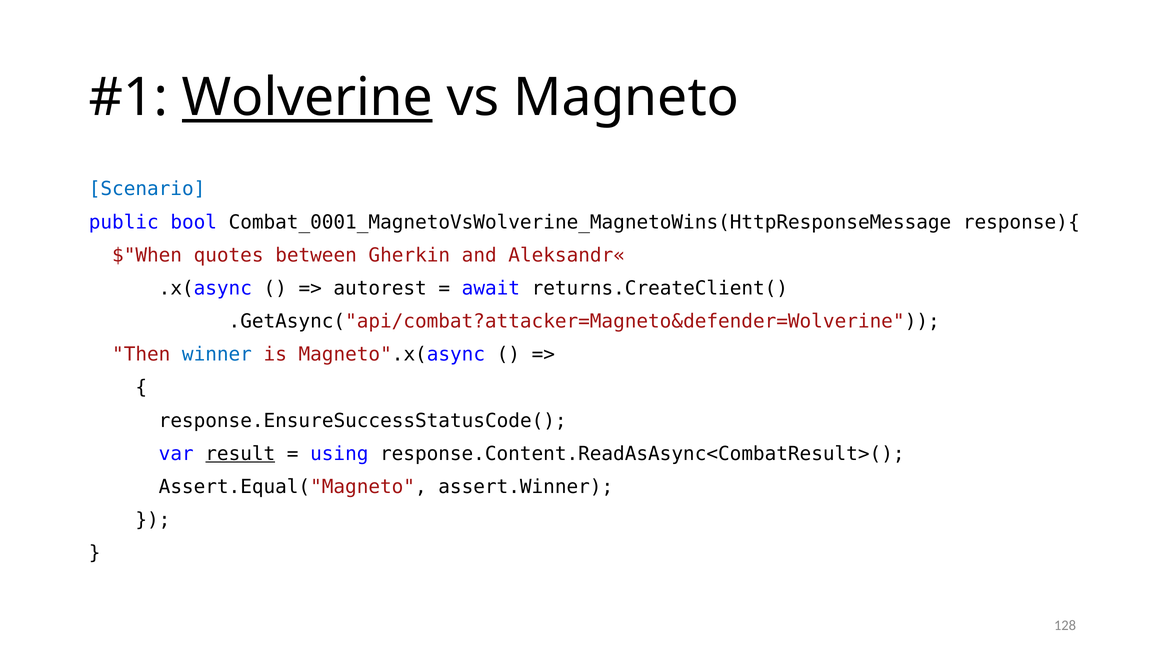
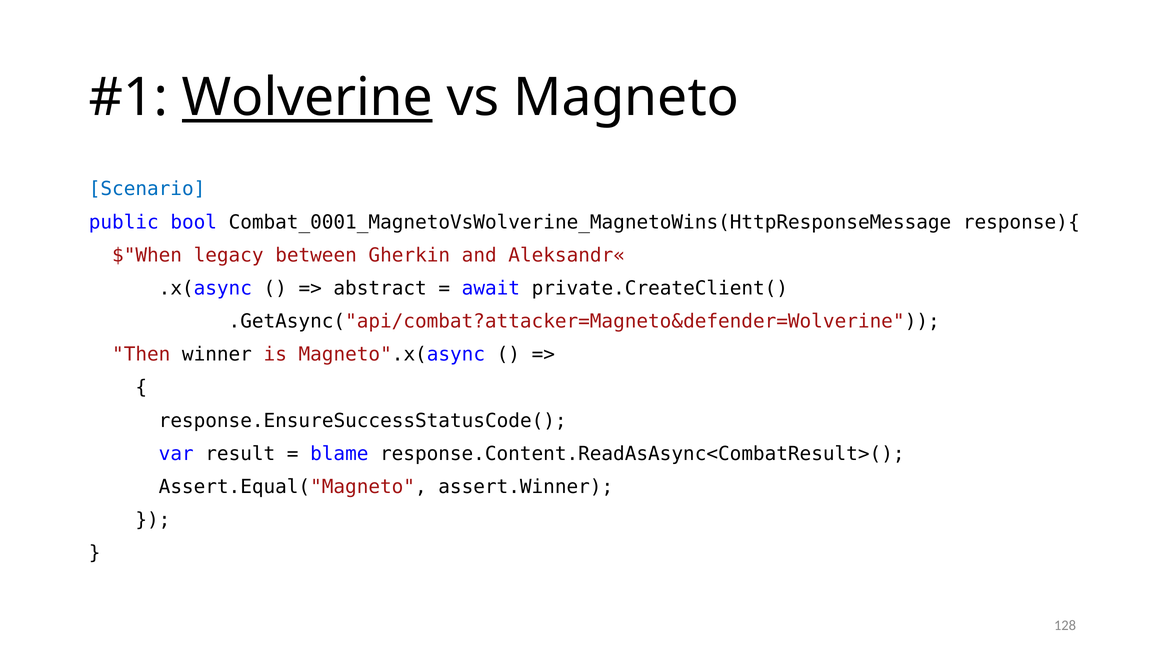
quotes: quotes -> legacy
autorest: autorest -> abstract
returns.CreateClient(: returns.CreateClient( -> private.CreateClient(
winner colour: blue -> black
result underline: present -> none
using: using -> blame
